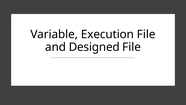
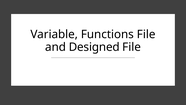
Execution: Execution -> Functions
